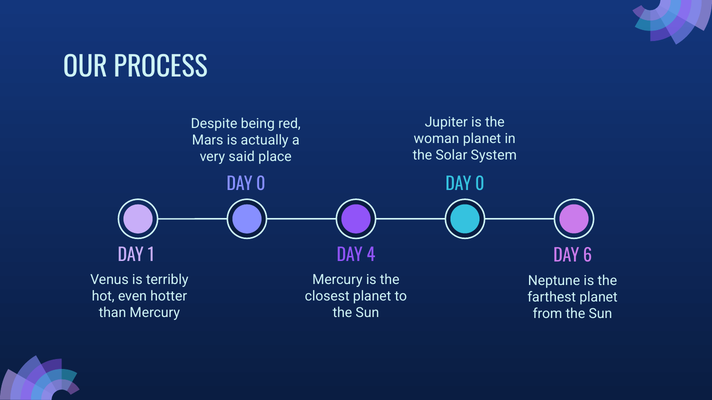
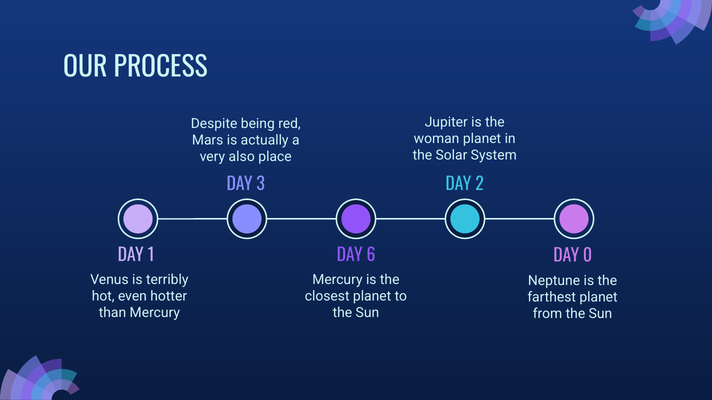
said: said -> also
0 at (261, 185): 0 -> 3
0 at (480, 185): 0 -> 2
4: 4 -> 6
6: 6 -> 0
